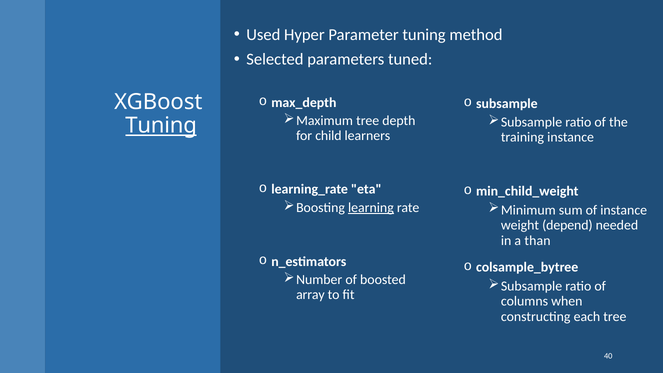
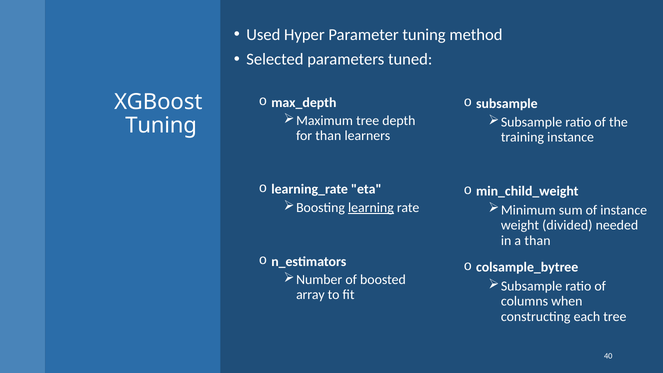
Tuning at (161, 126) underline: present -> none
for child: child -> than
depend: depend -> divided
